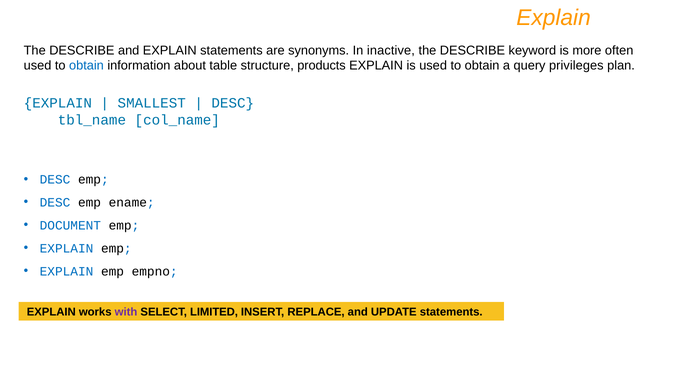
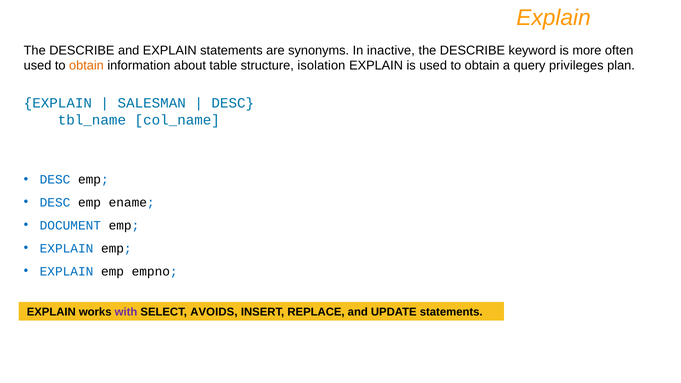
obtain at (86, 66) colour: blue -> orange
products: products -> isolation
SMALLEST: SMALLEST -> SALESMAN
LIMITED: LIMITED -> AVOIDS
